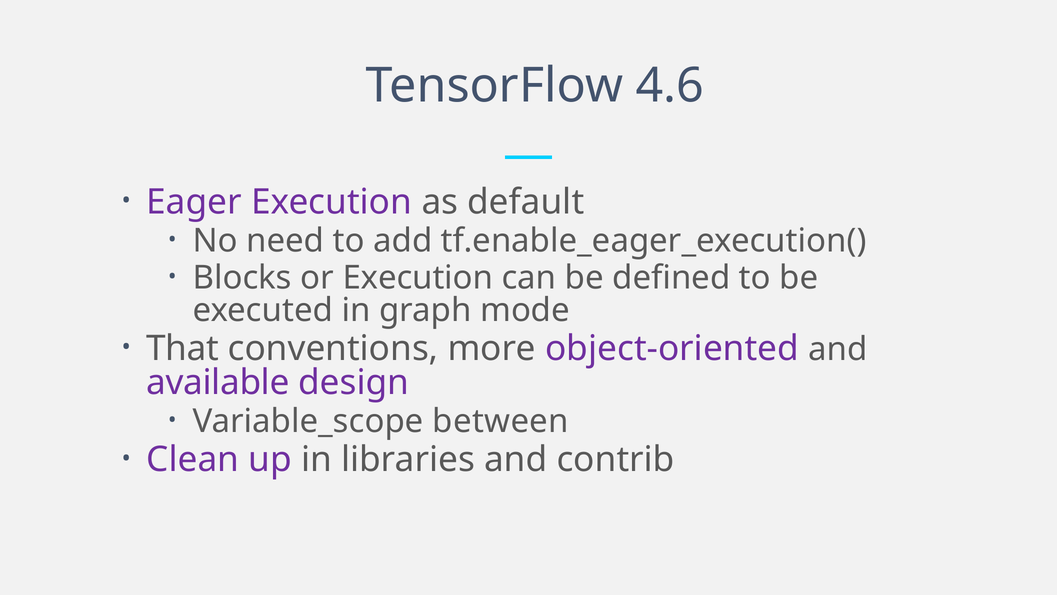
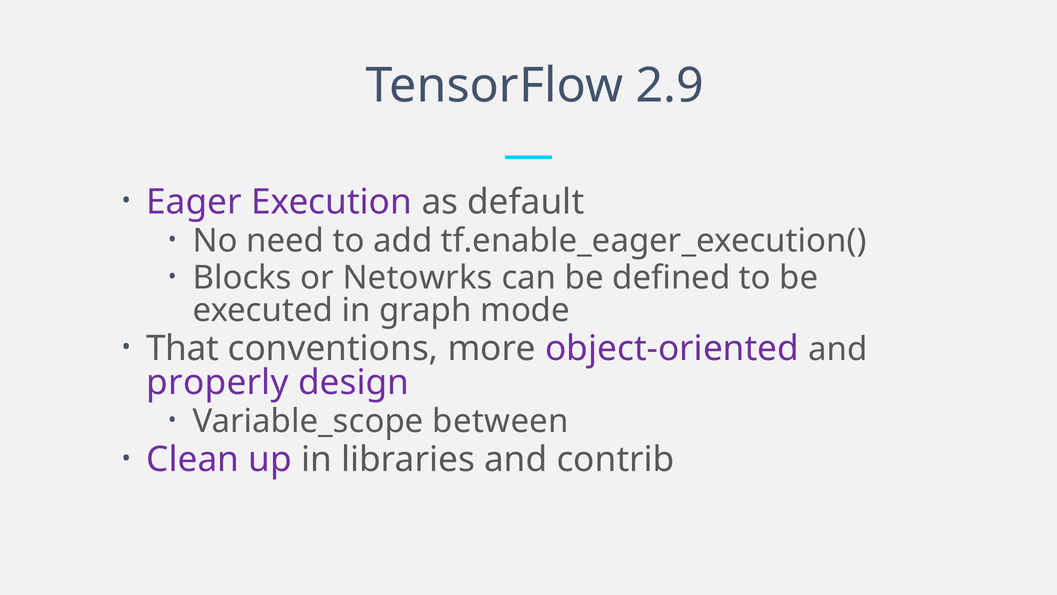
4.6: 4.6 -> 2.9
or Execution: Execution -> Netowrks
available: available -> properly
